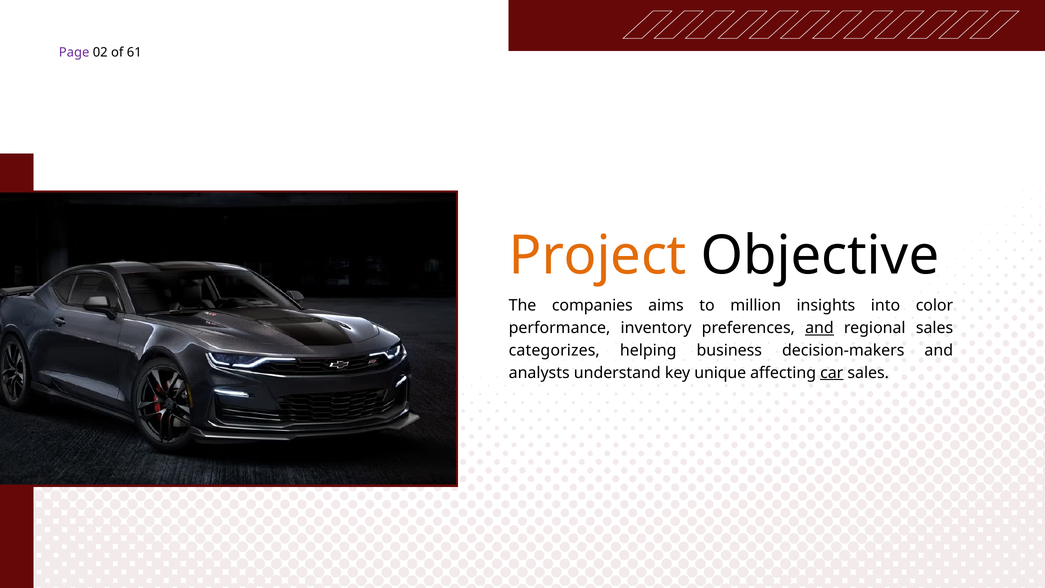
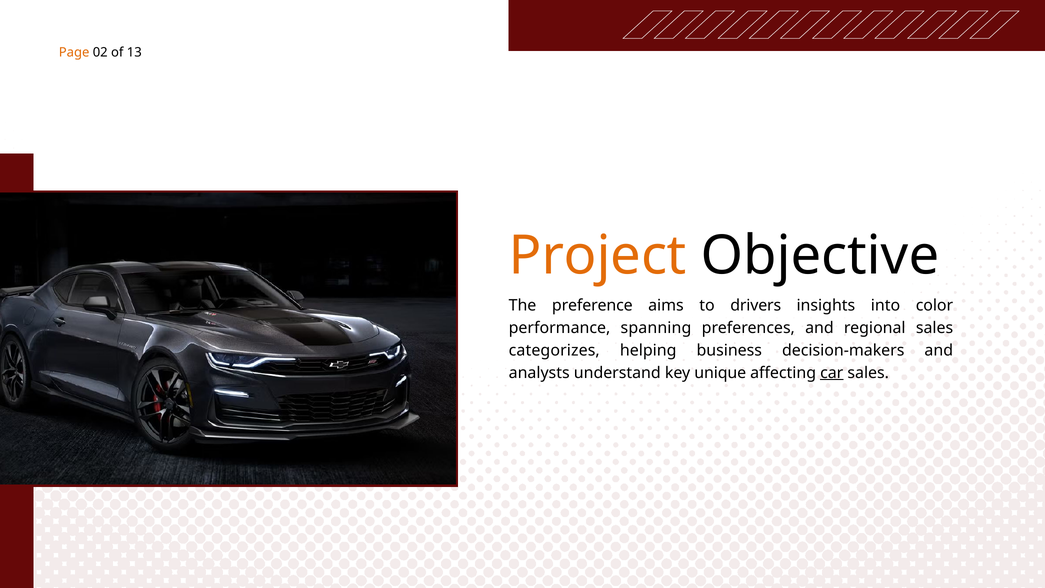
Page colour: purple -> orange
61: 61 -> 13
companies: companies -> preference
million: million -> drivers
inventory: inventory -> spanning
and at (819, 328) underline: present -> none
